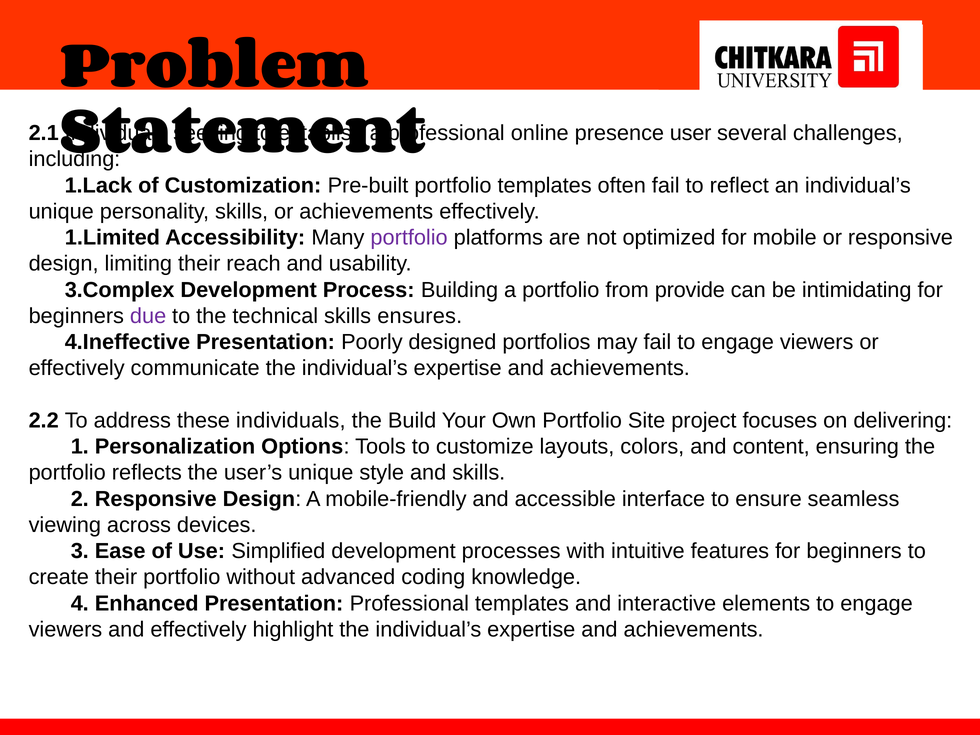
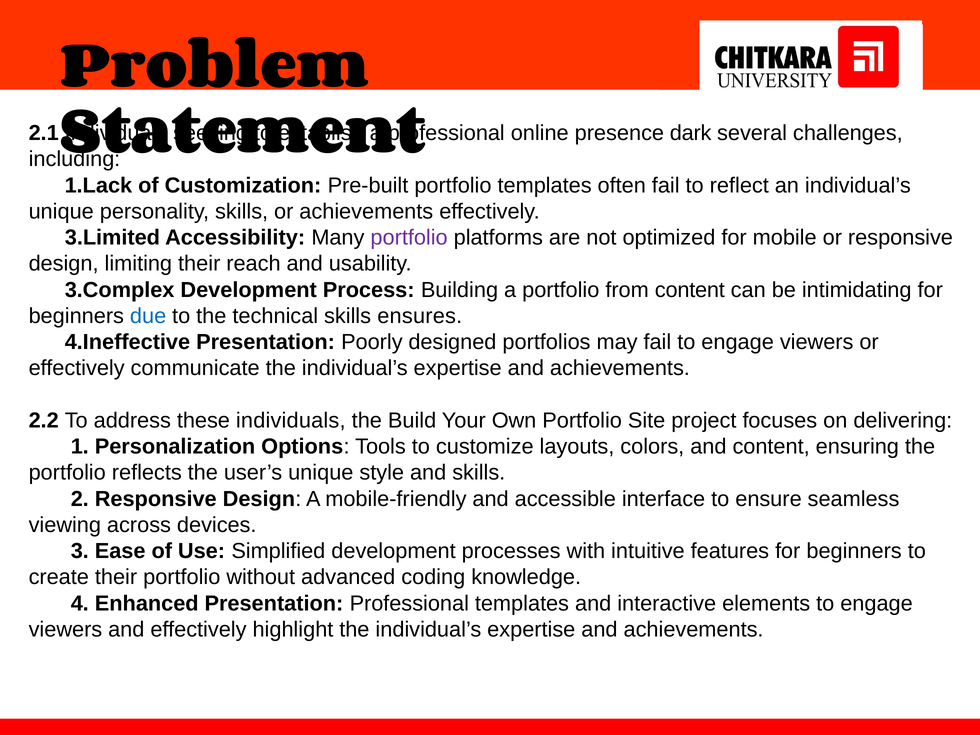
user: user -> dark
1.Limited: 1.Limited -> 3.Limited
from provide: provide -> content
due colour: purple -> blue
